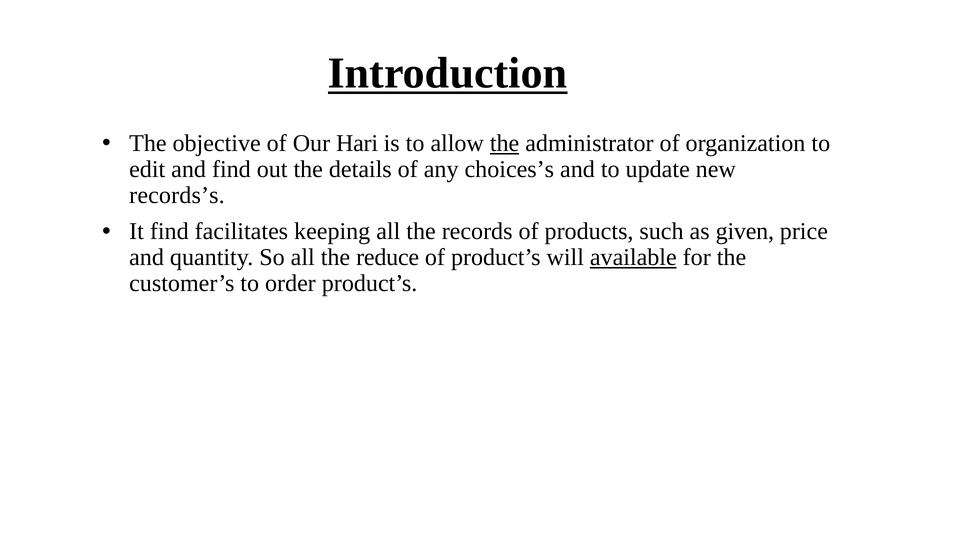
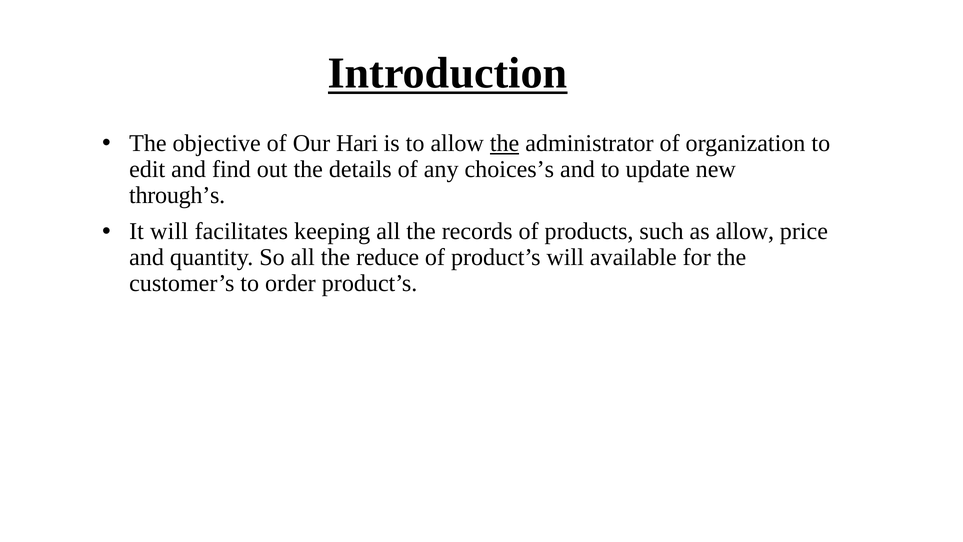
records’s: records’s -> through’s
It find: find -> will
as given: given -> allow
available underline: present -> none
